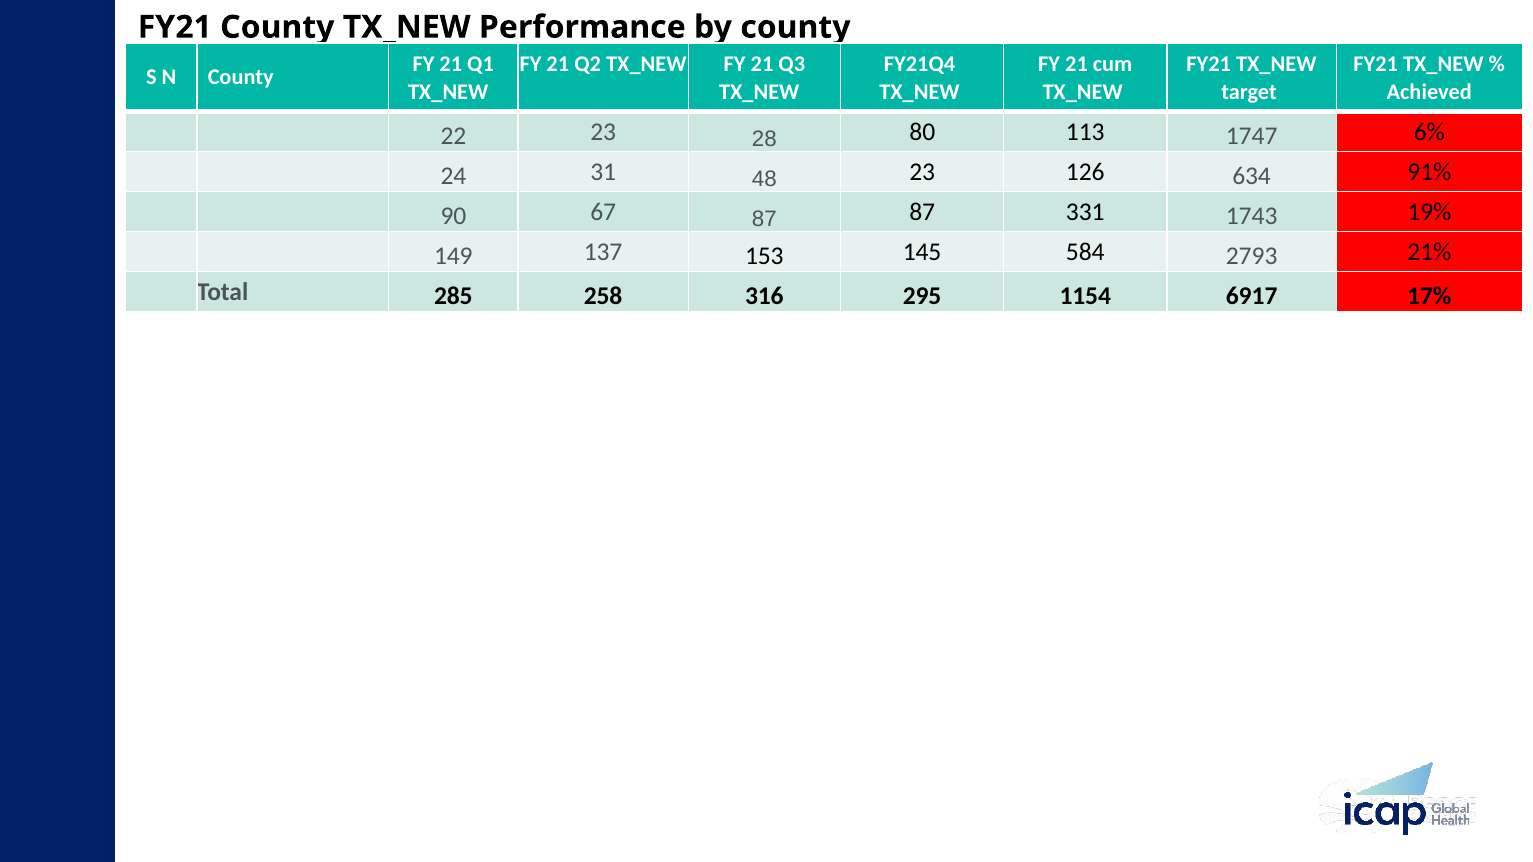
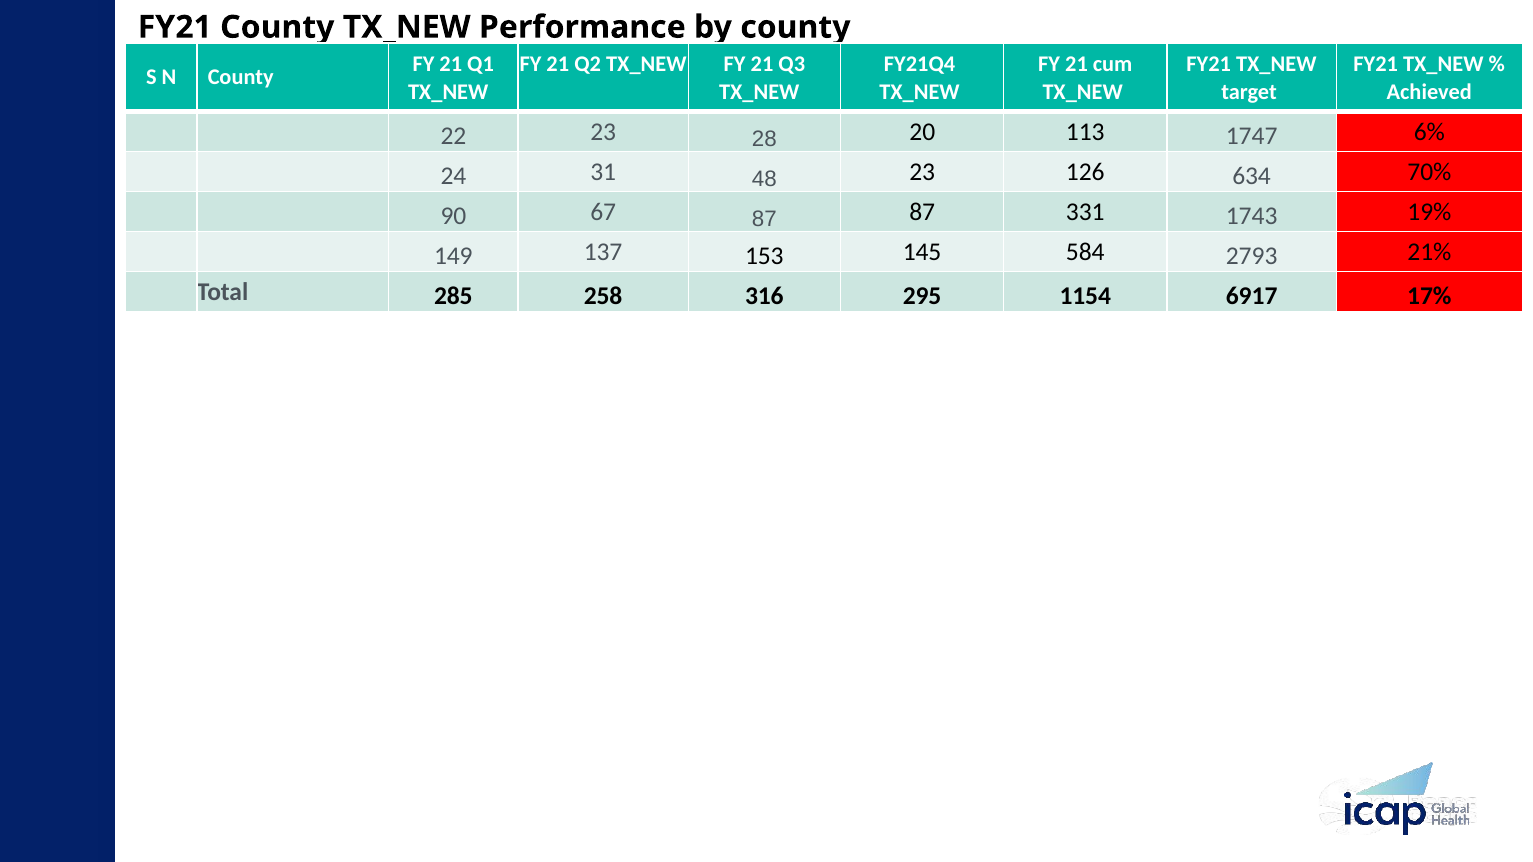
80: 80 -> 20
91%: 91% -> 70%
